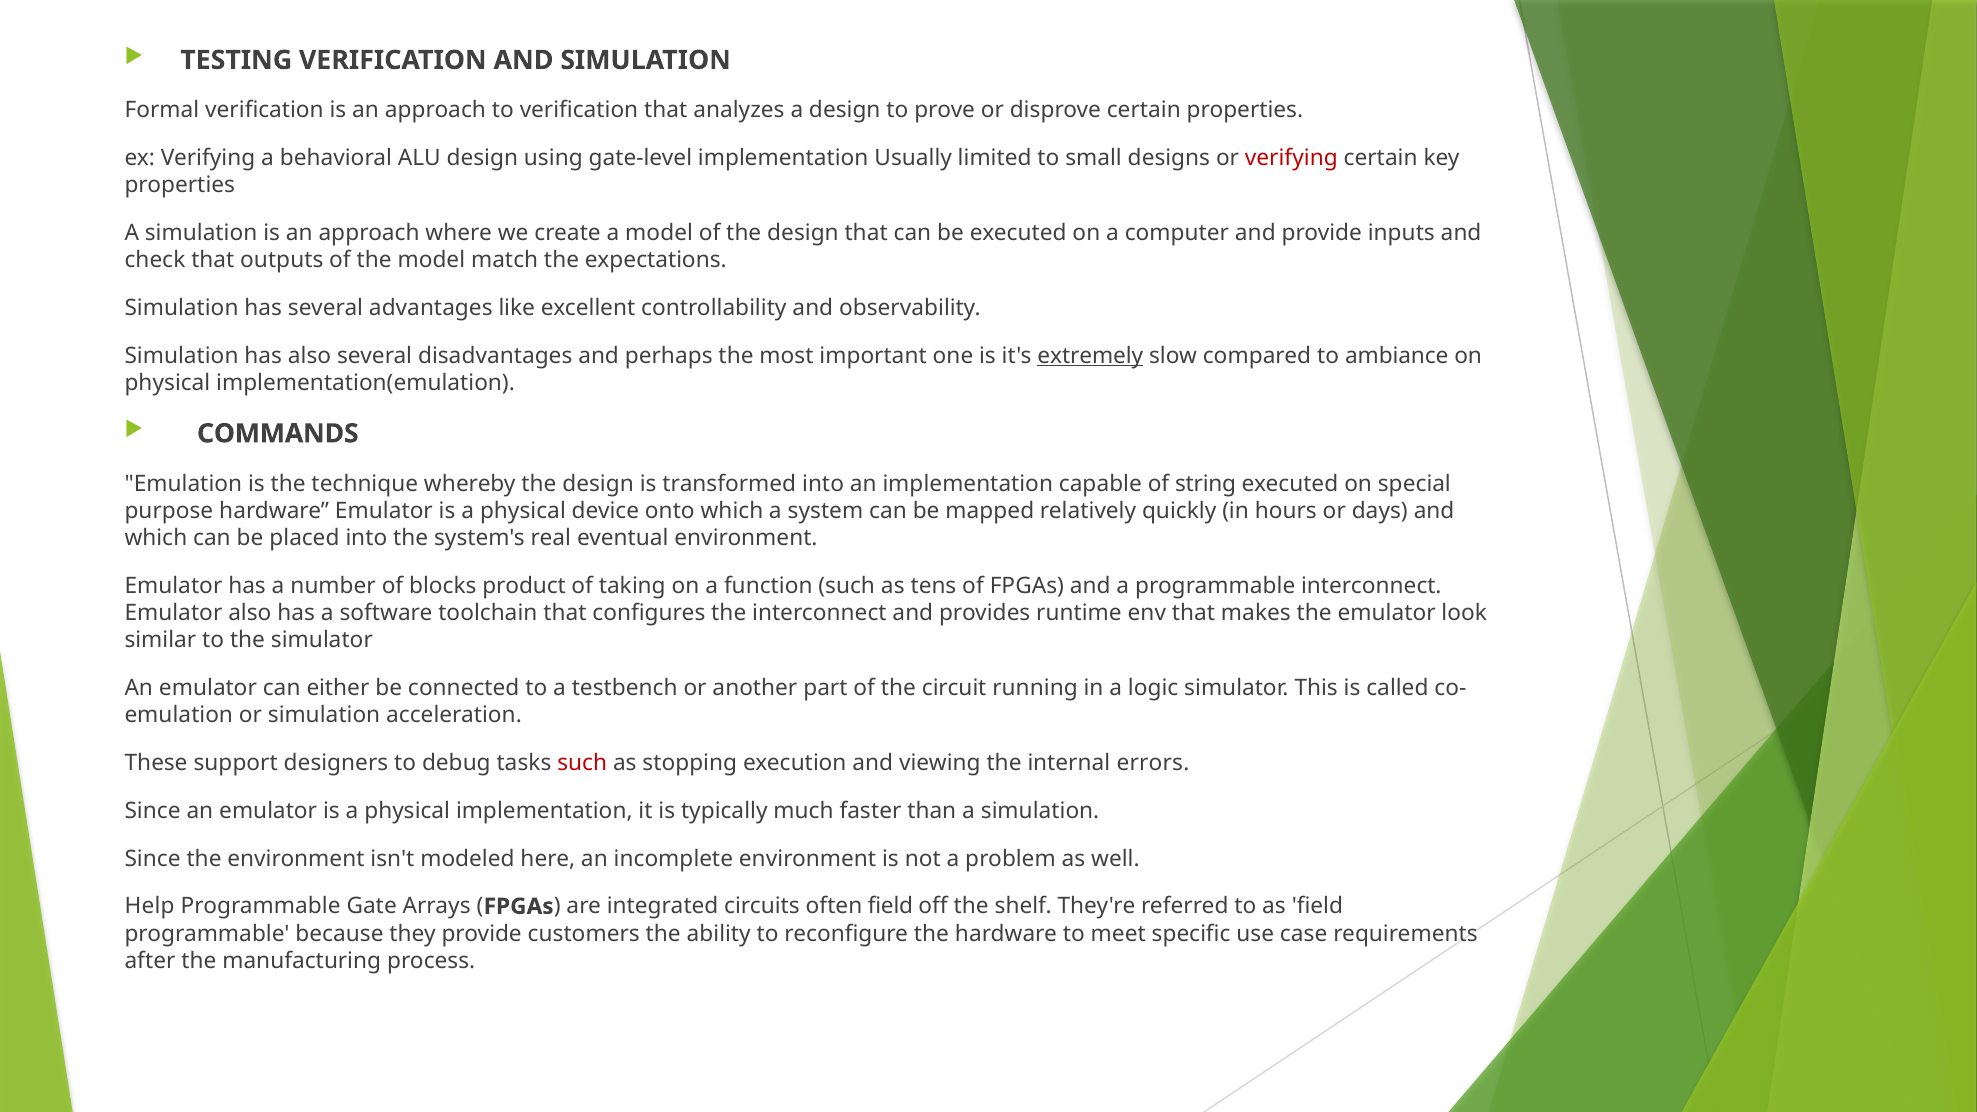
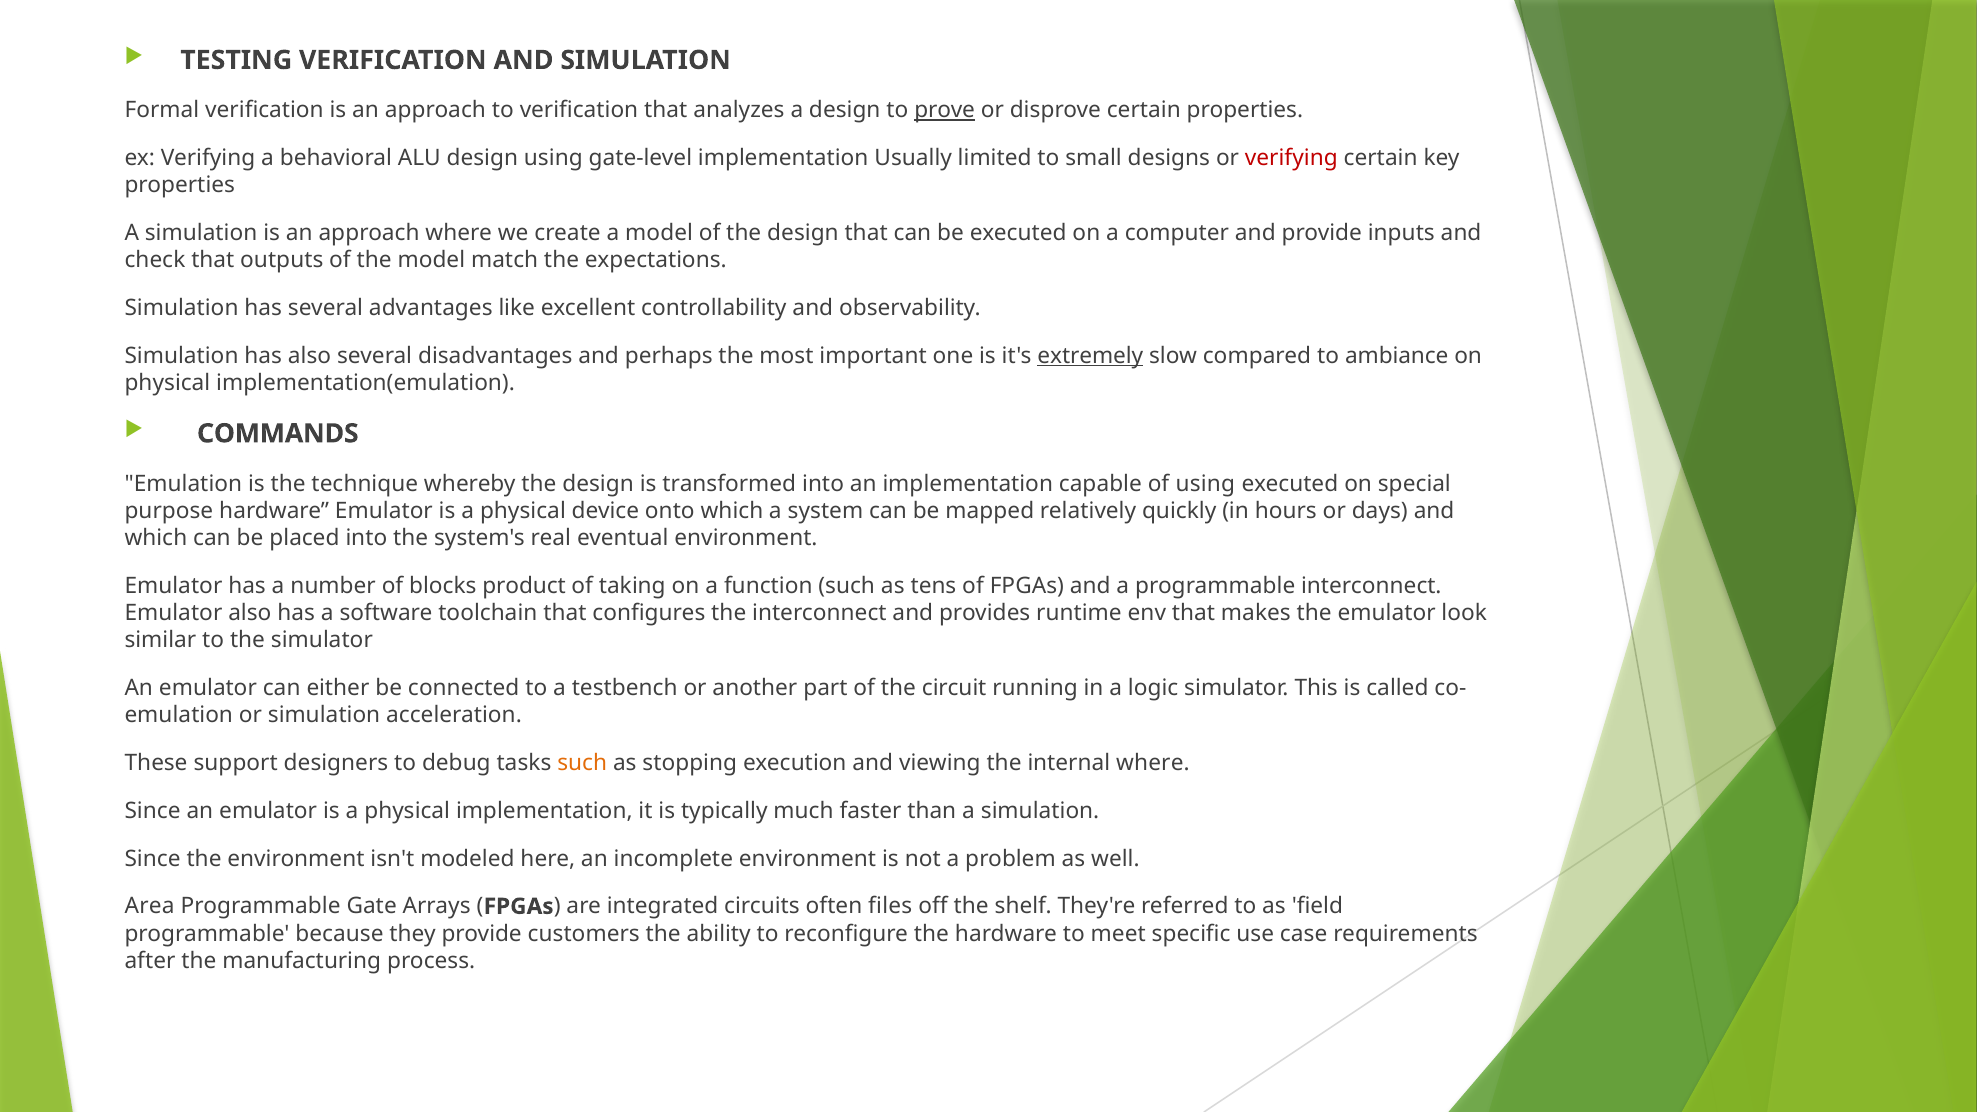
prove underline: none -> present
of string: string -> using
such at (582, 763) colour: red -> orange
internal errors: errors -> where
Help: Help -> Area
often field: field -> files
